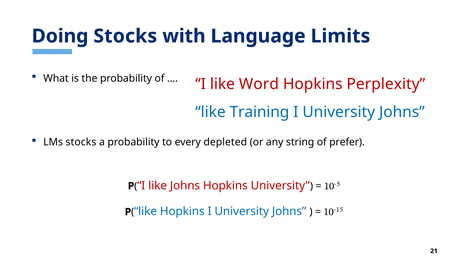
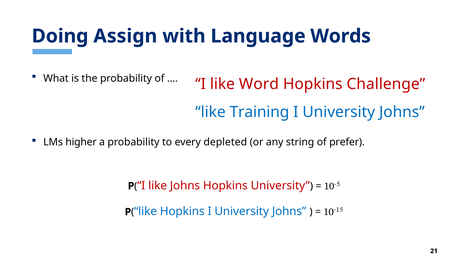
Doing Stocks: Stocks -> Assign
Limits: Limits -> Words
Perplexity: Perplexity -> Challenge
LMs stocks: stocks -> higher
